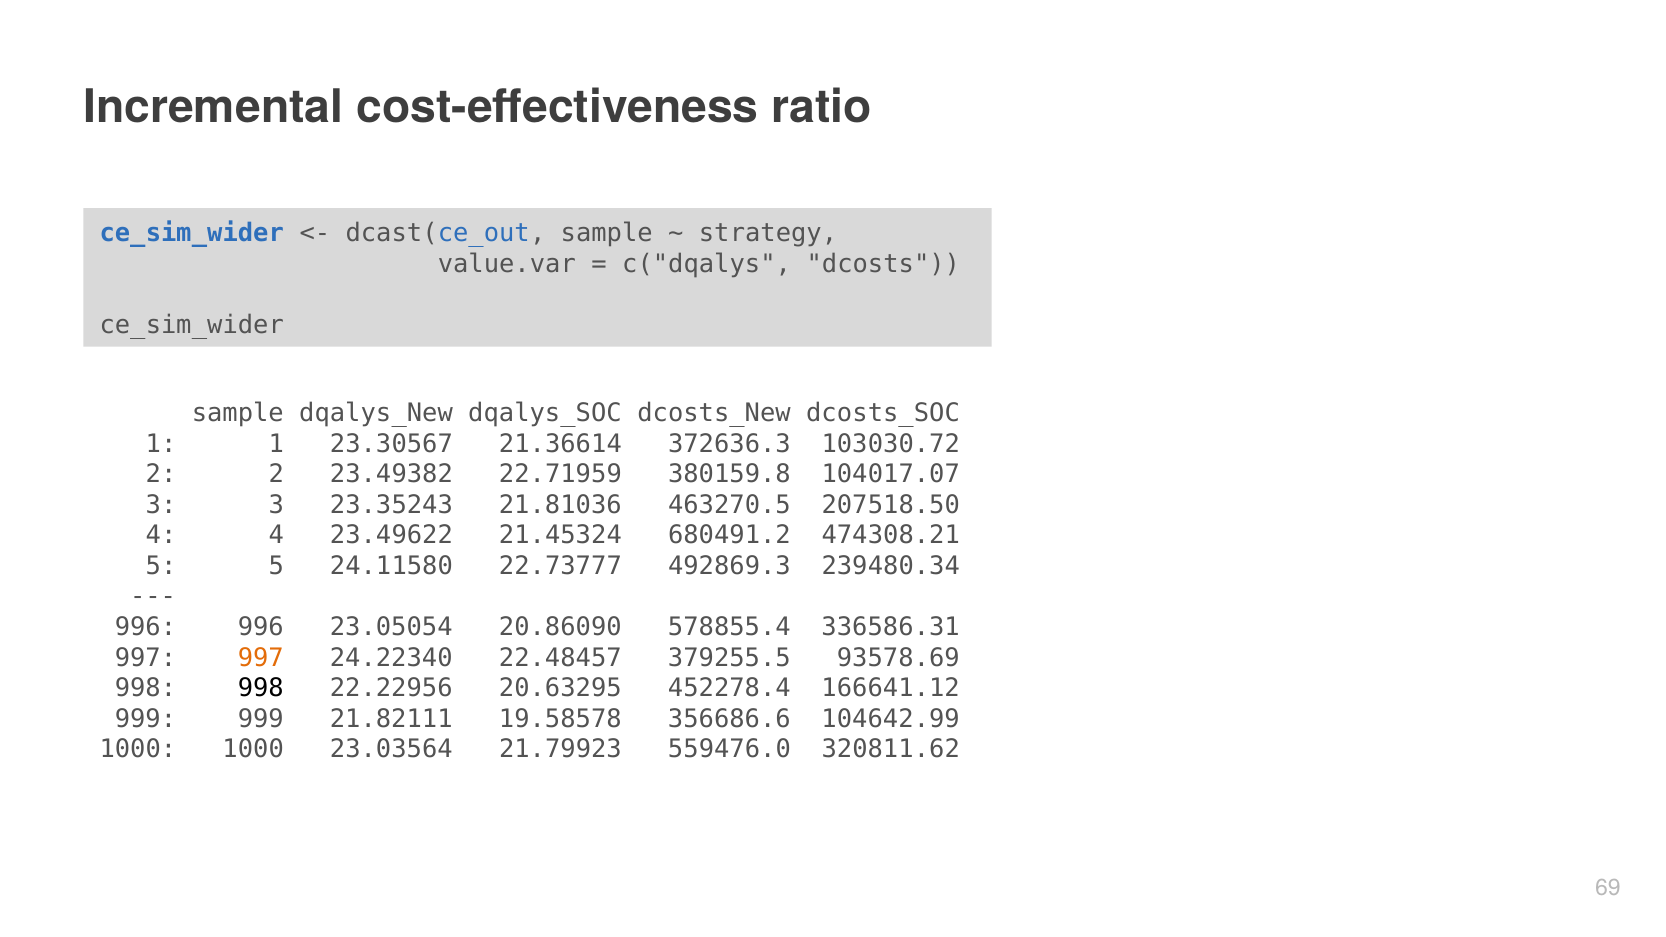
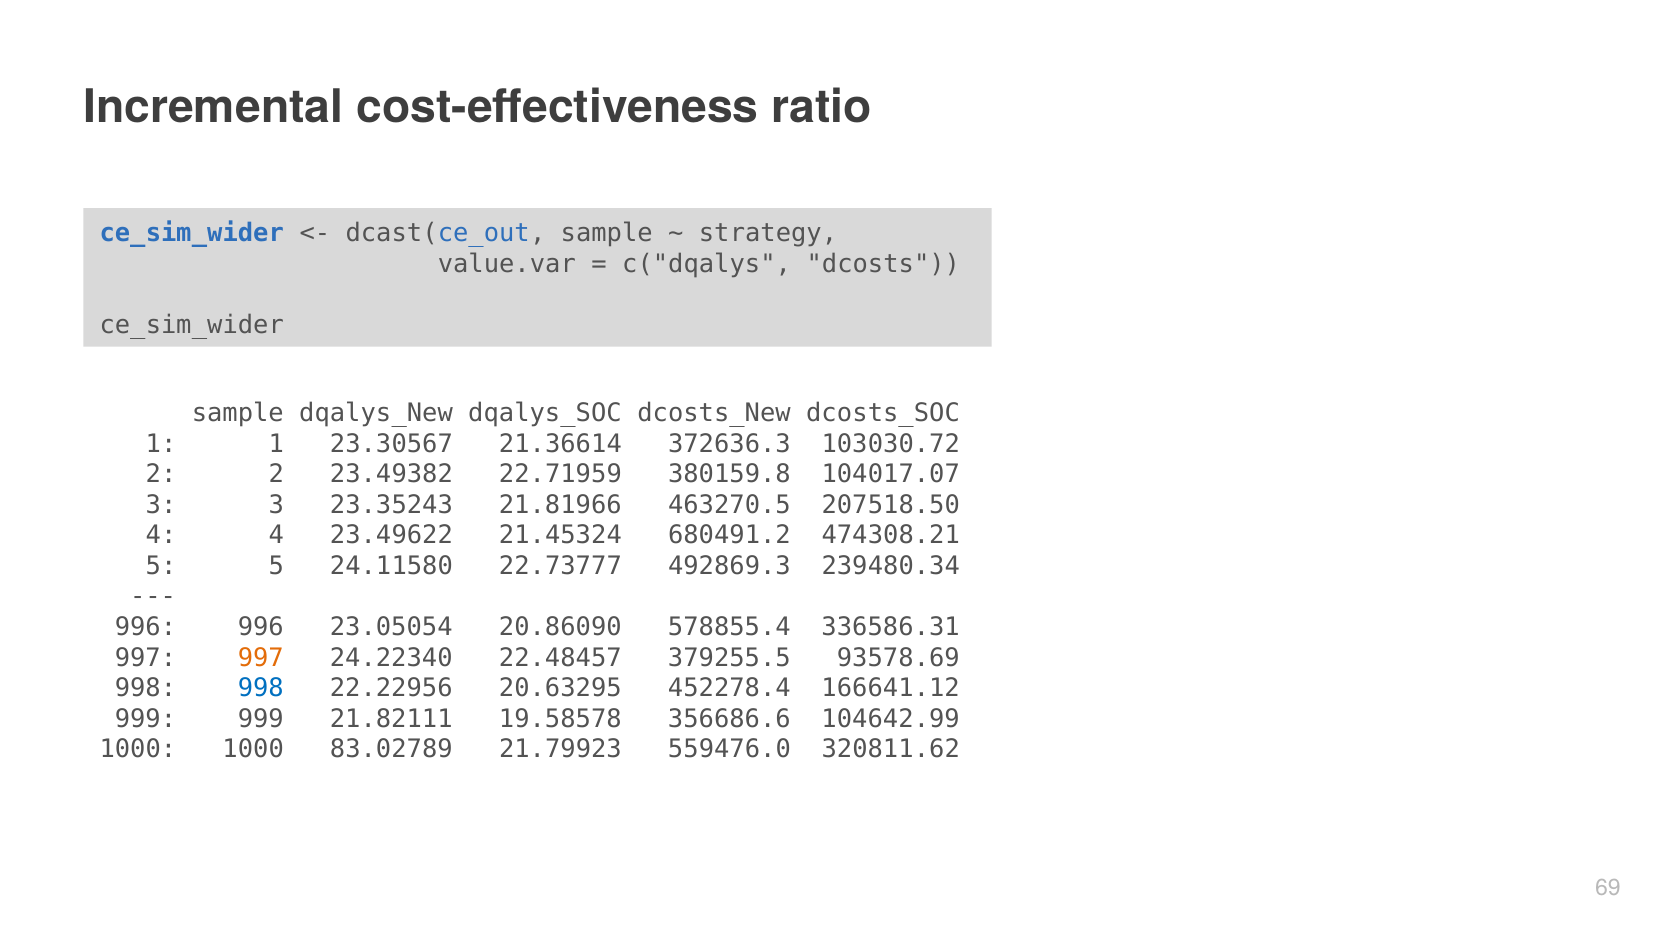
21.81036: 21.81036 -> 21.81966
998 at (261, 688) colour: black -> blue
23.03564: 23.03564 -> 83.02789
